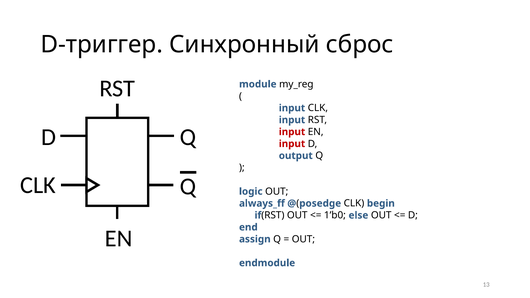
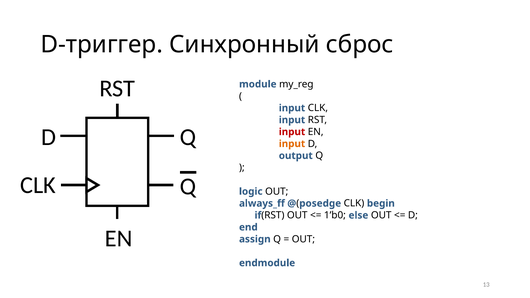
input at (292, 144) colour: red -> orange
